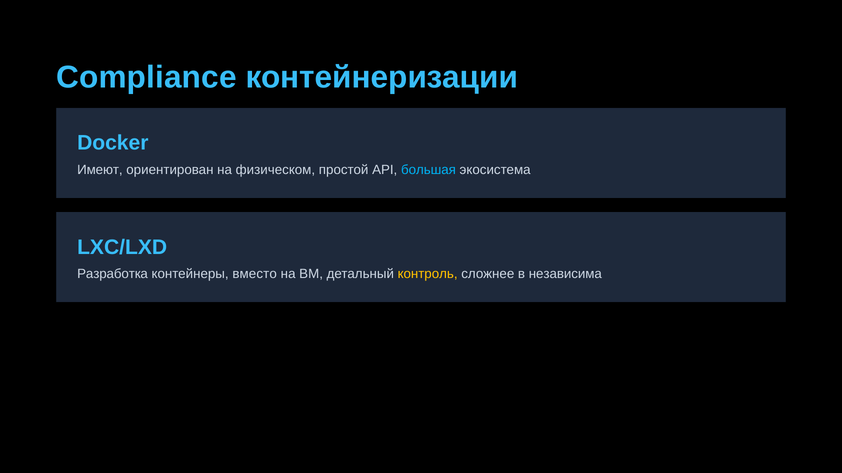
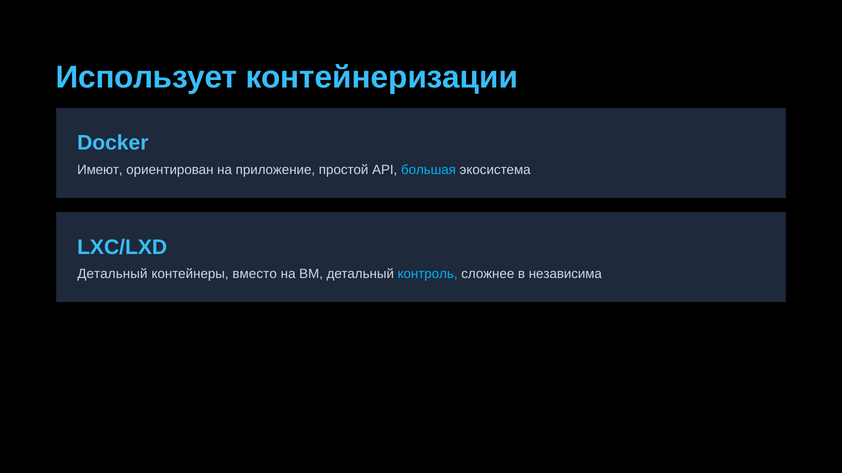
Compliance: Compliance -> Использует
физическом: физическом -> приложение
Разработка at (113, 274): Разработка -> Детальный
контроль colour: yellow -> light blue
